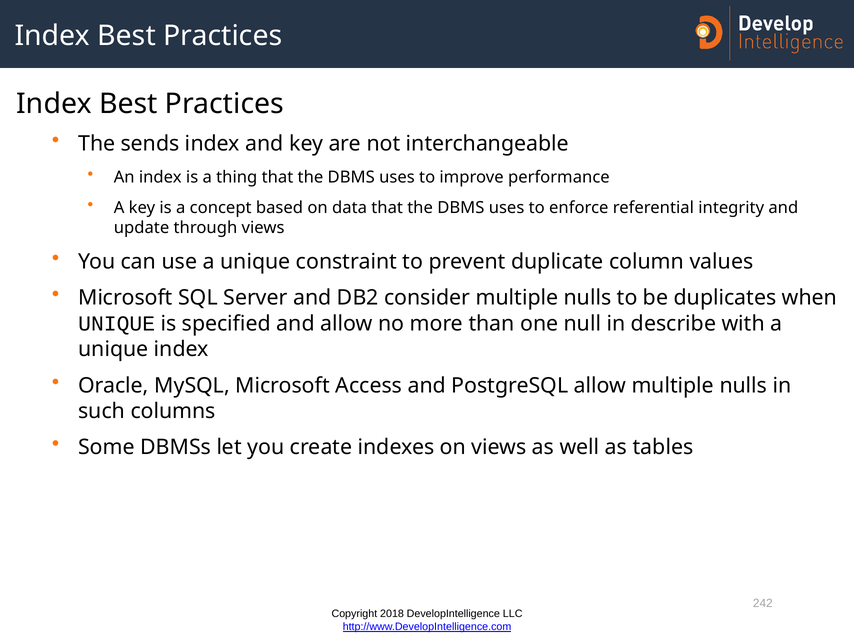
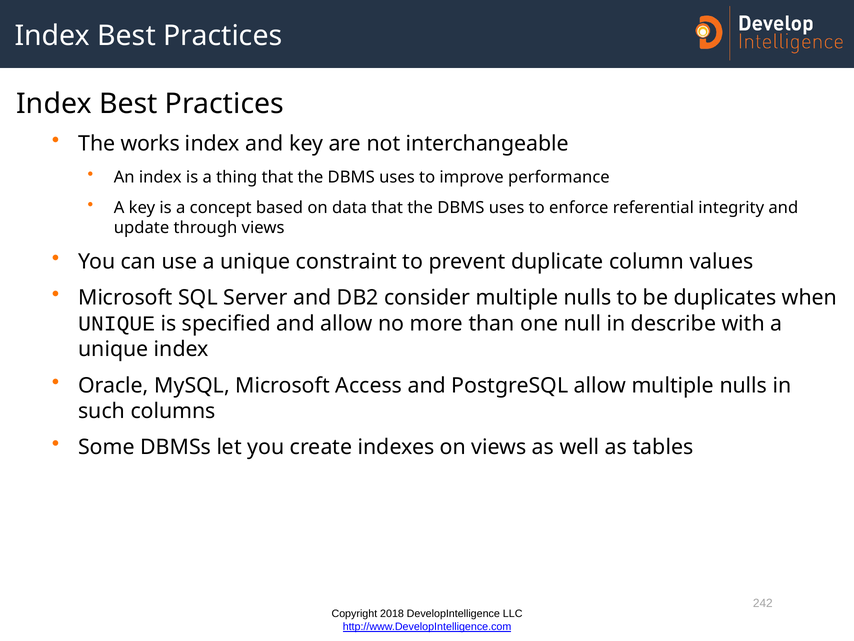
sends: sends -> works
